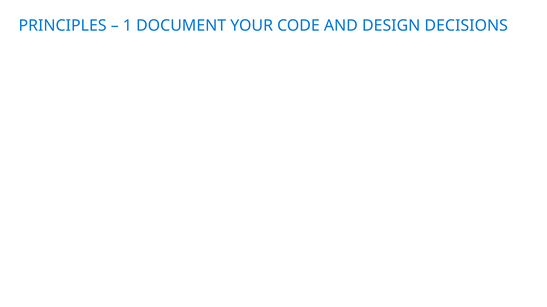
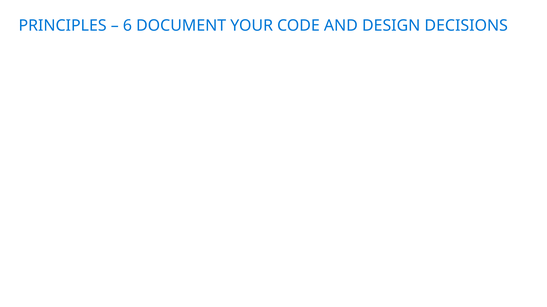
1: 1 -> 6
